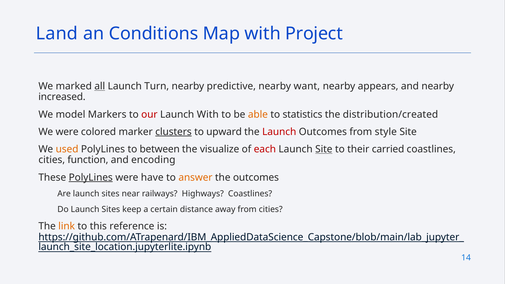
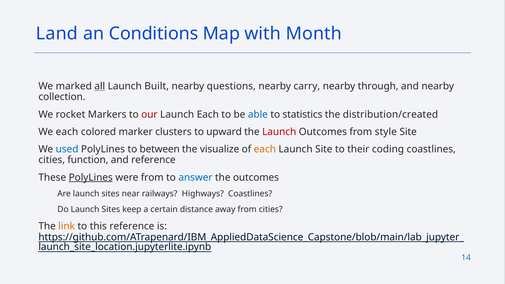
Project: Project -> Month
Turn: Turn -> Built
predictive: predictive -> questions
want: want -> carry
appears: appears -> through
increased: increased -> collection
model: model -> rocket
Launch With: With -> Each
able colour: orange -> blue
We were: were -> each
clusters underline: present -> none
used colour: orange -> blue
each at (265, 149) colour: red -> orange
Site at (324, 149) underline: present -> none
carried: carried -> coding
and encoding: encoding -> reference
were have: have -> from
answer colour: orange -> blue
